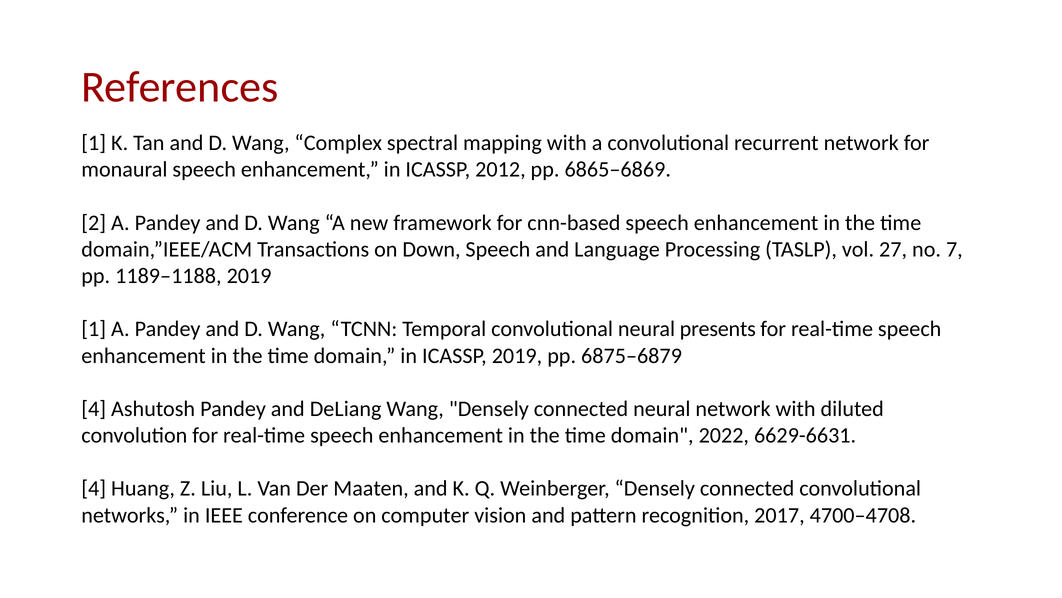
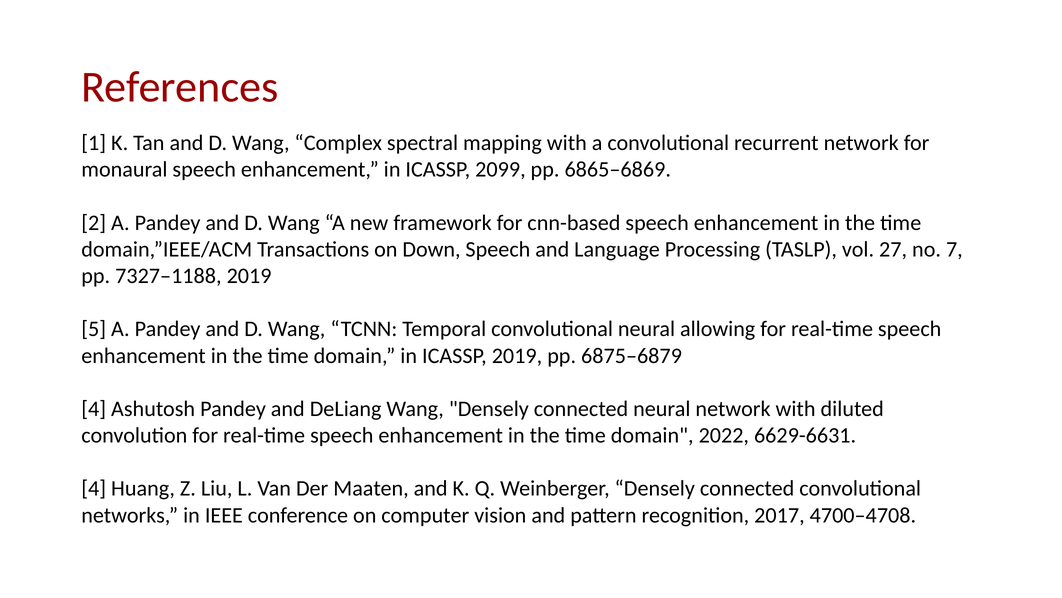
2012: 2012 -> 2099
1189–1188: 1189–1188 -> 7327–1188
1 at (94, 329): 1 -> 5
presents: presents -> allowing
